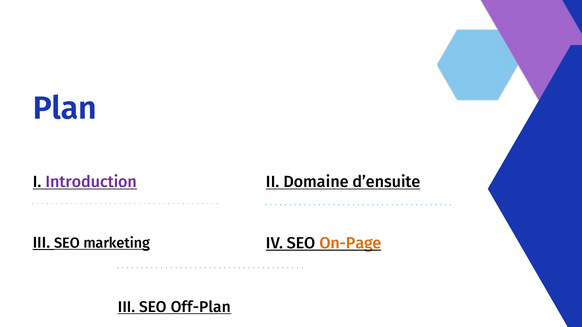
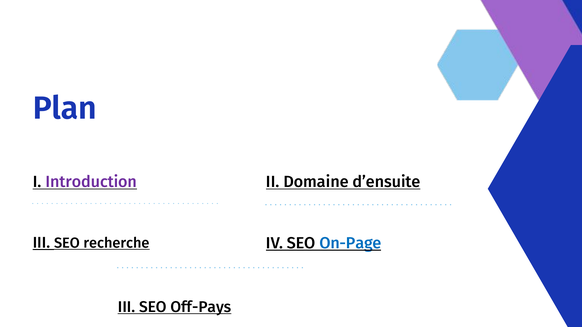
marketing: marketing -> recherche
On-Page colour: orange -> blue
Off-Plan: Off-Plan -> Off-Pays
